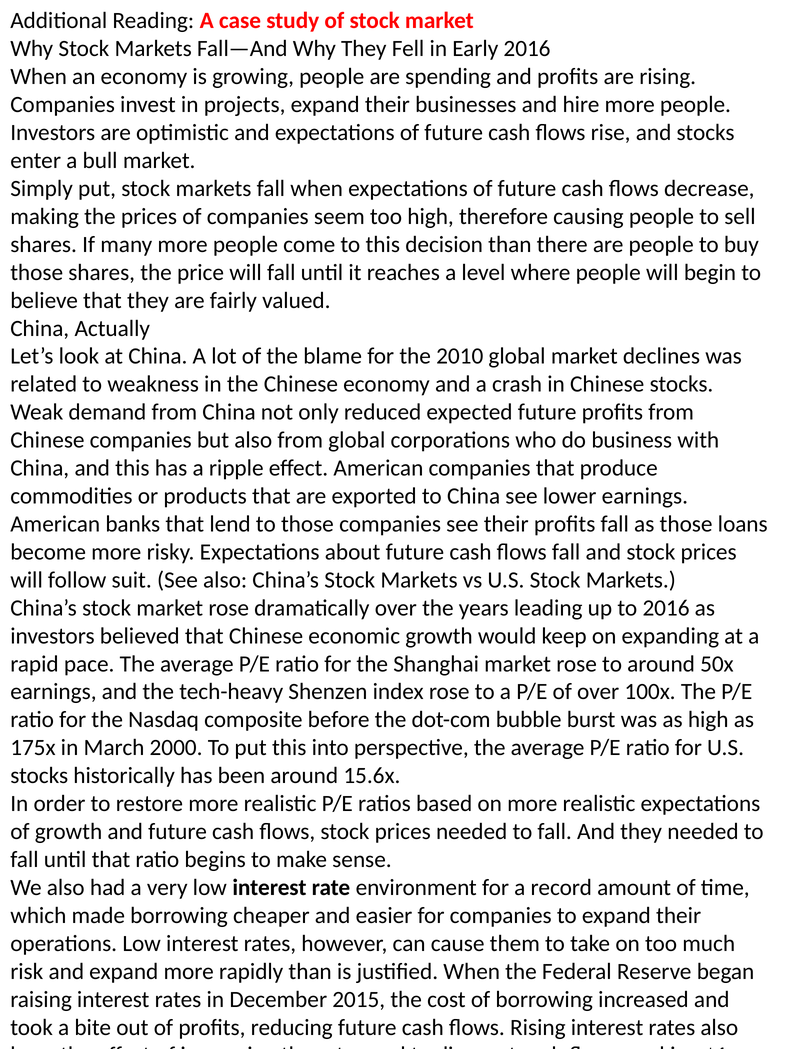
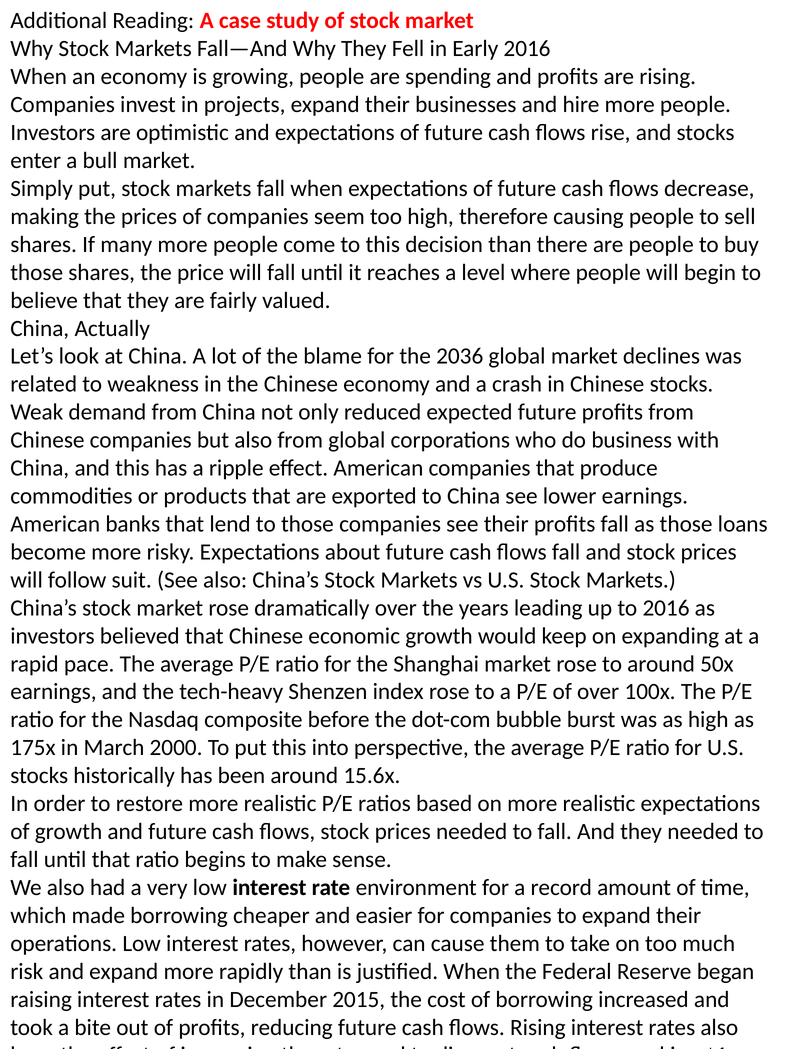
2010: 2010 -> 2036
